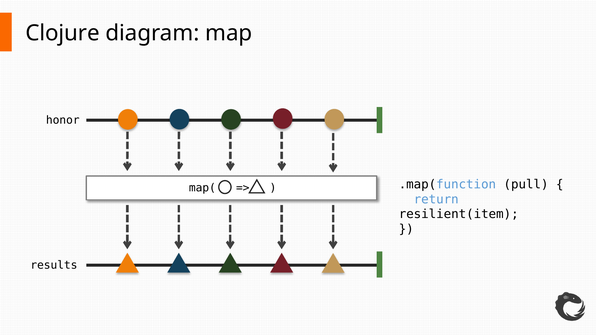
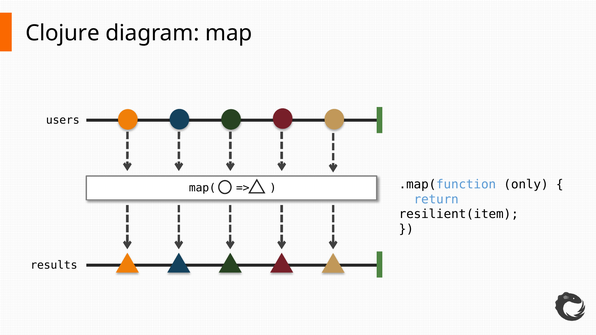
honor: honor -> users
pull: pull -> only
